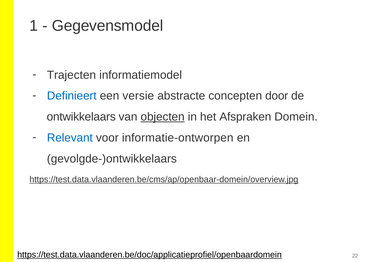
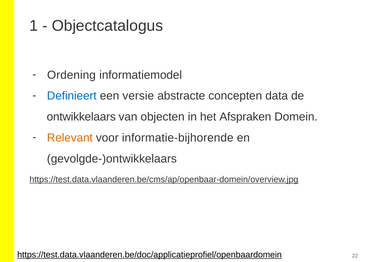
Gegevensmodel: Gegevensmodel -> Objectcatalogus
Trajecten: Trajecten -> Ordening
door: door -> data
objecten underline: present -> none
Relevant colour: blue -> orange
informatie-ontworpen: informatie-ontworpen -> informatie-bijhorende
